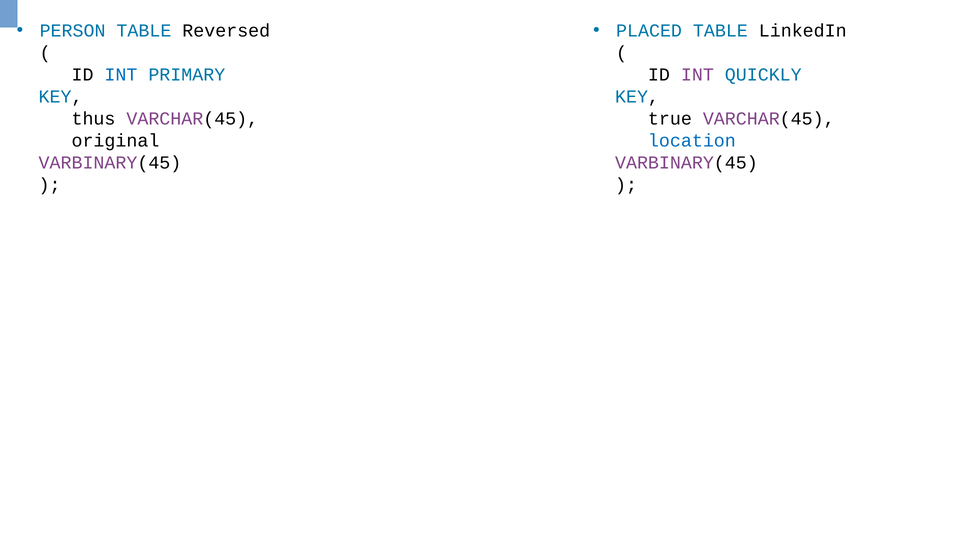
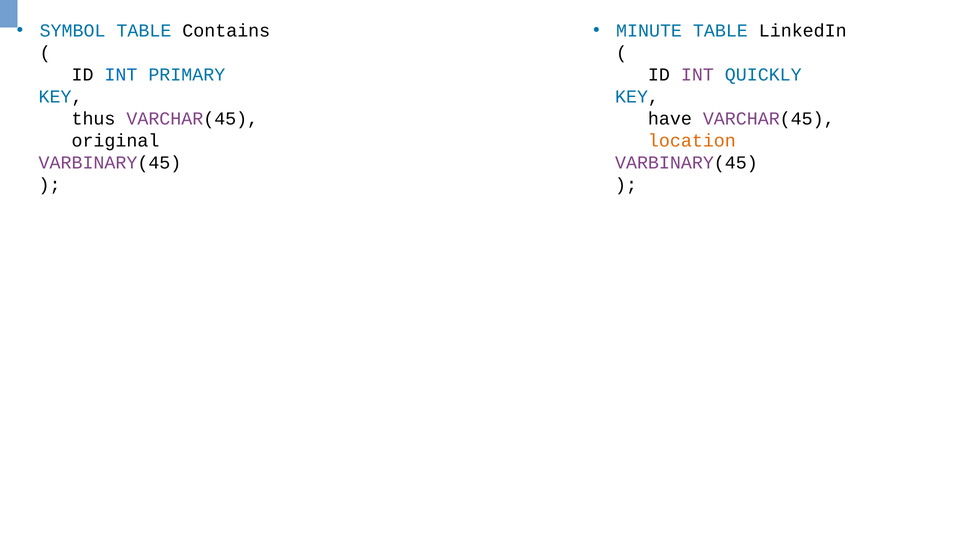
PERSON: PERSON -> SYMBOL
Reversed: Reversed -> Contains
PLACED: PLACED -> MINUTE
true: true -> have
location colour: blue -> orange
